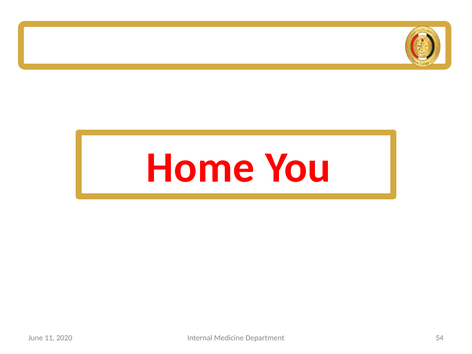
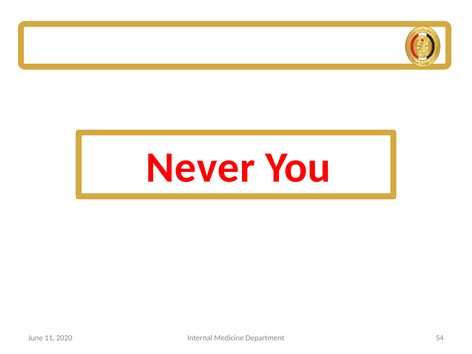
Home: Home -> Never
